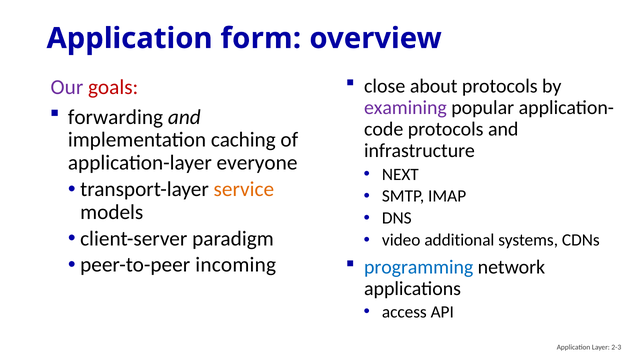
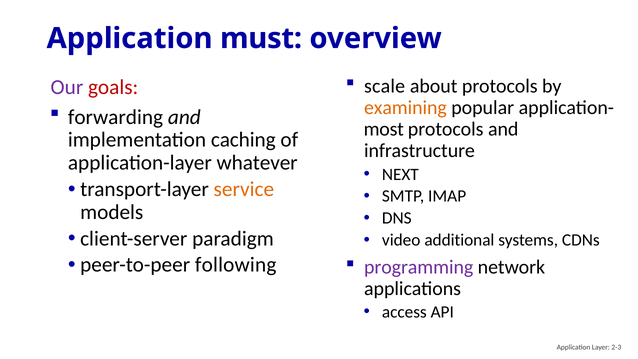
form: form -> must
close: close -> scale
examining colour: purple -> orange
code: code -> most
everyone: everyone -> whatever
incoming: incoming -> following
programming colour: blue -> purple
